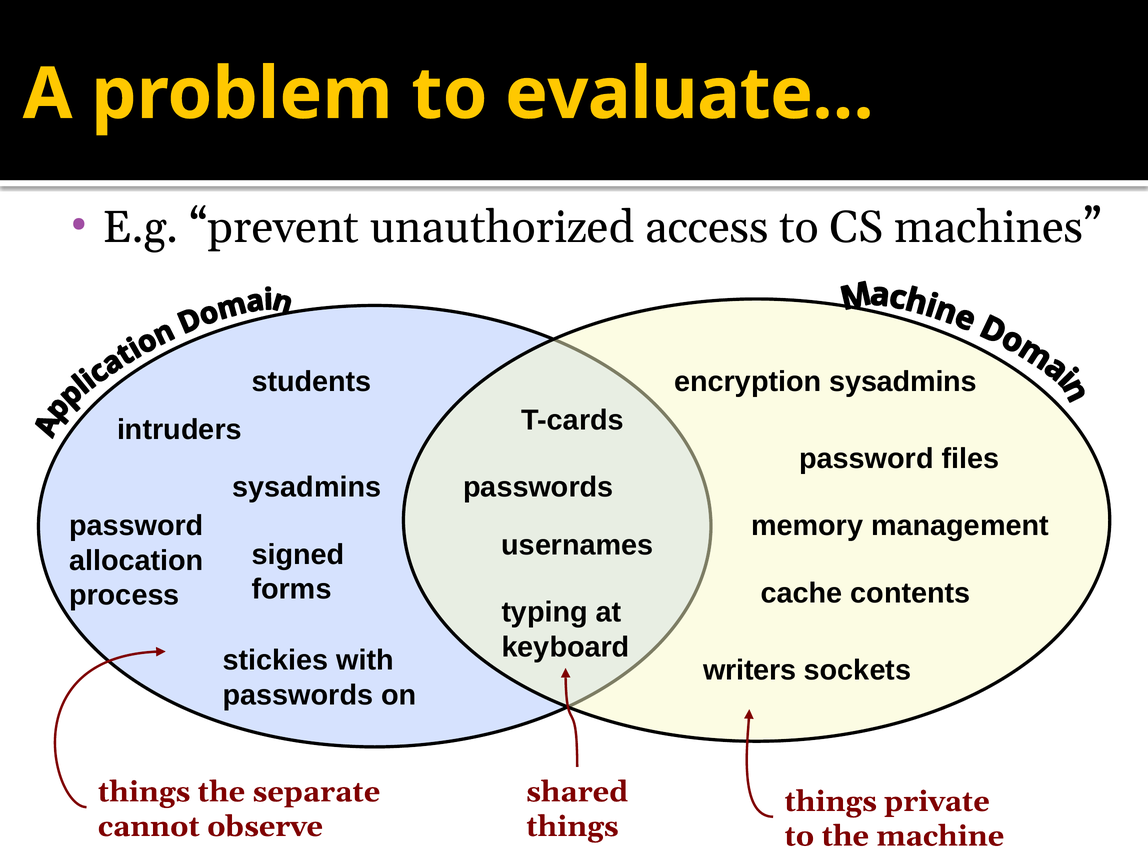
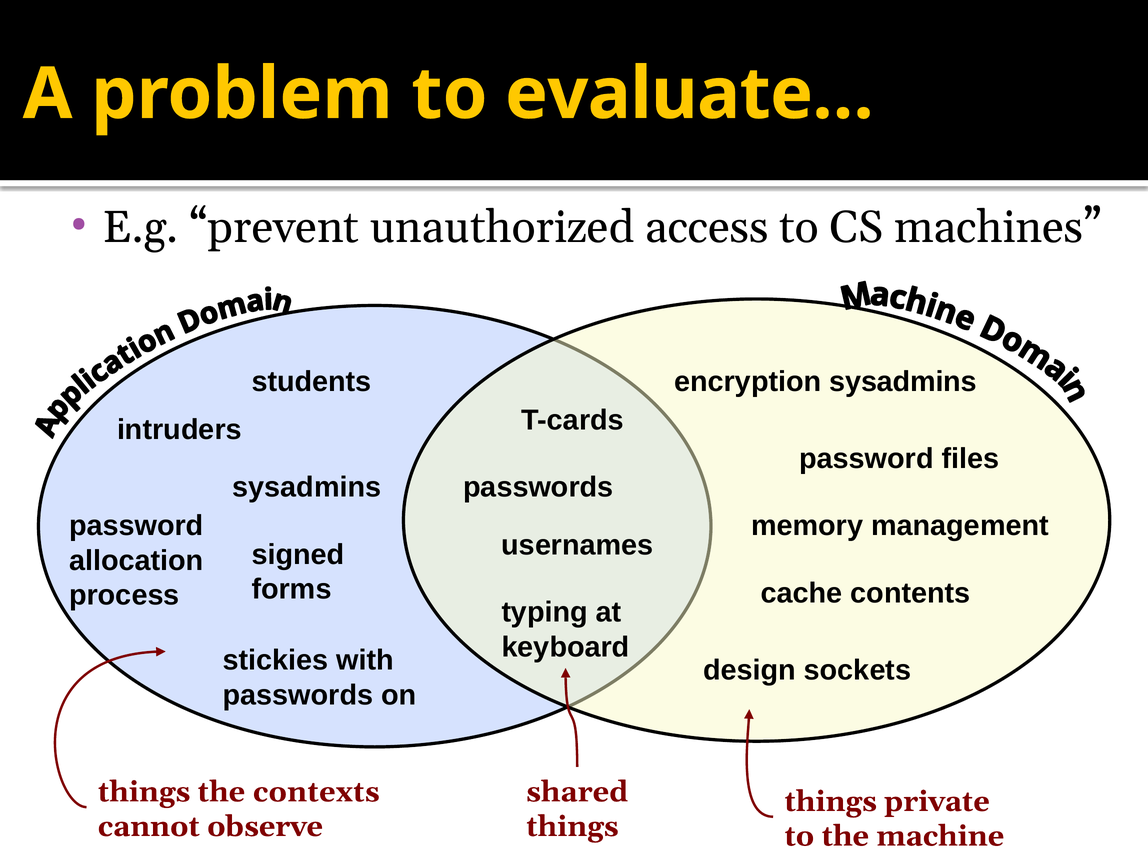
writers: writers -> design
separate: separate -> contexts
